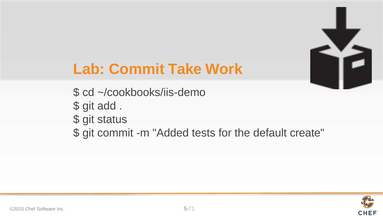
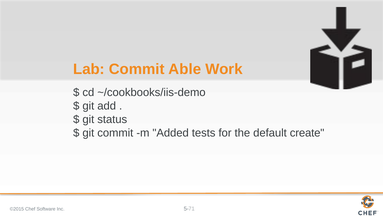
Take: Take -> Able
